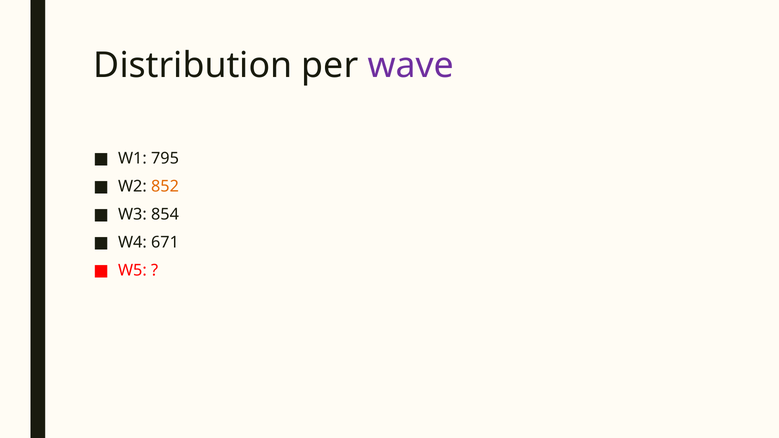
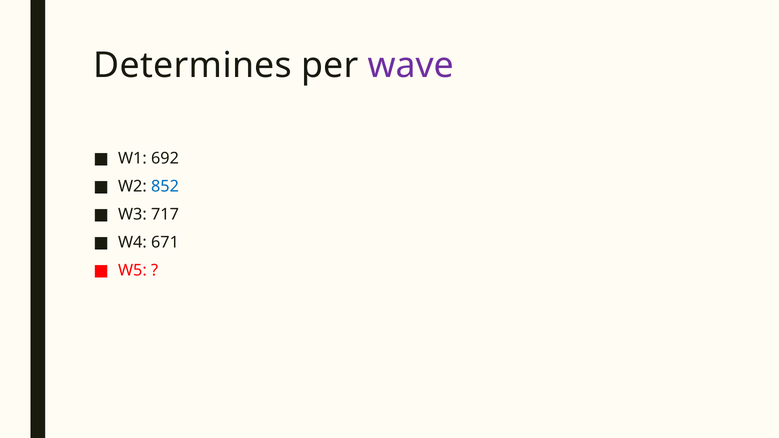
Distribution: Distribution -> Determines
795: 795 -> 692
852 colour: orange -> blue
854: 854 -> 717
